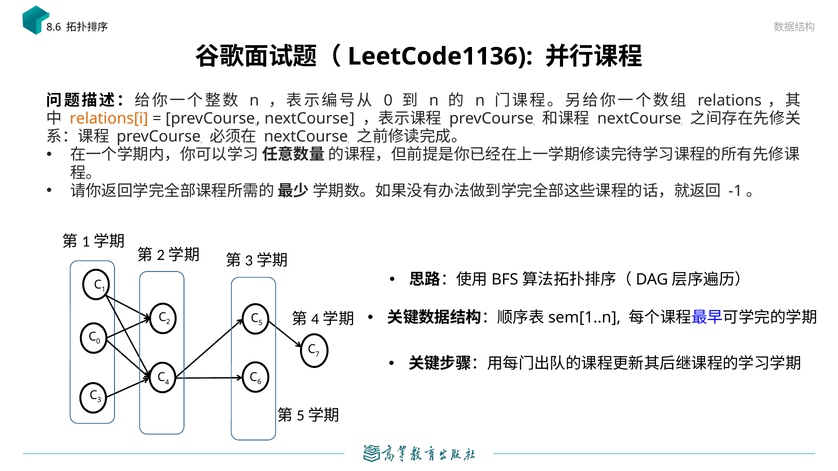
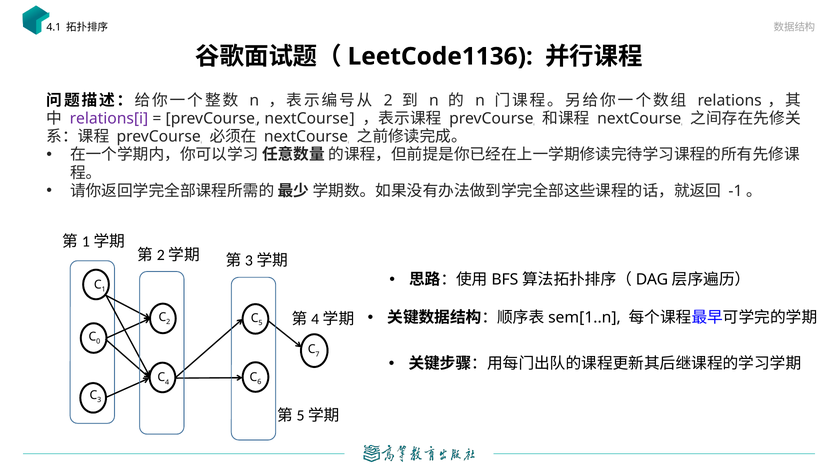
8.6: 8.6 -> 4.1
0 at (388, 101): 0 -> 2
relations[i colour: orange -> purple
